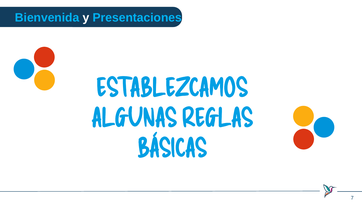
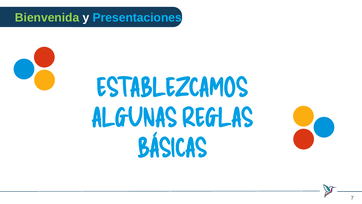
Bienvenida colour: light blue -> light green
